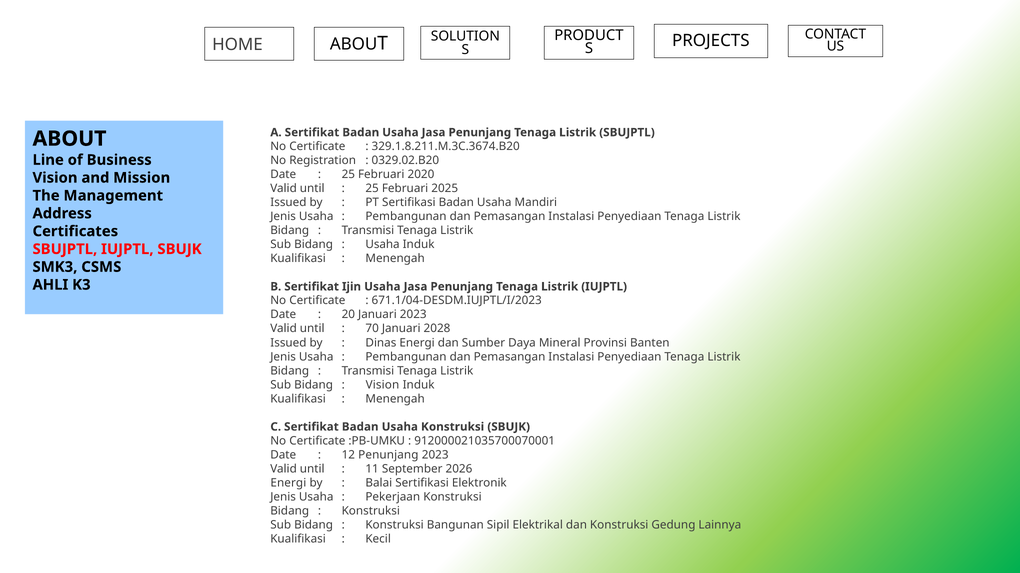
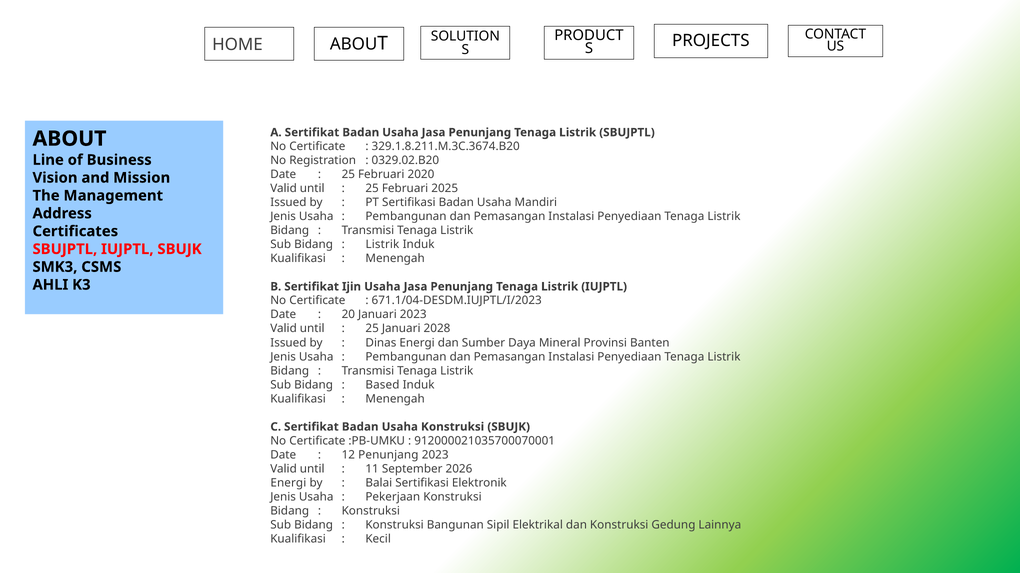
Usaha at (383, 245): Usaha -> Listrik
70 at (372, 329): 70 -> 25
Vision at (382, 385): Vision -> Based
